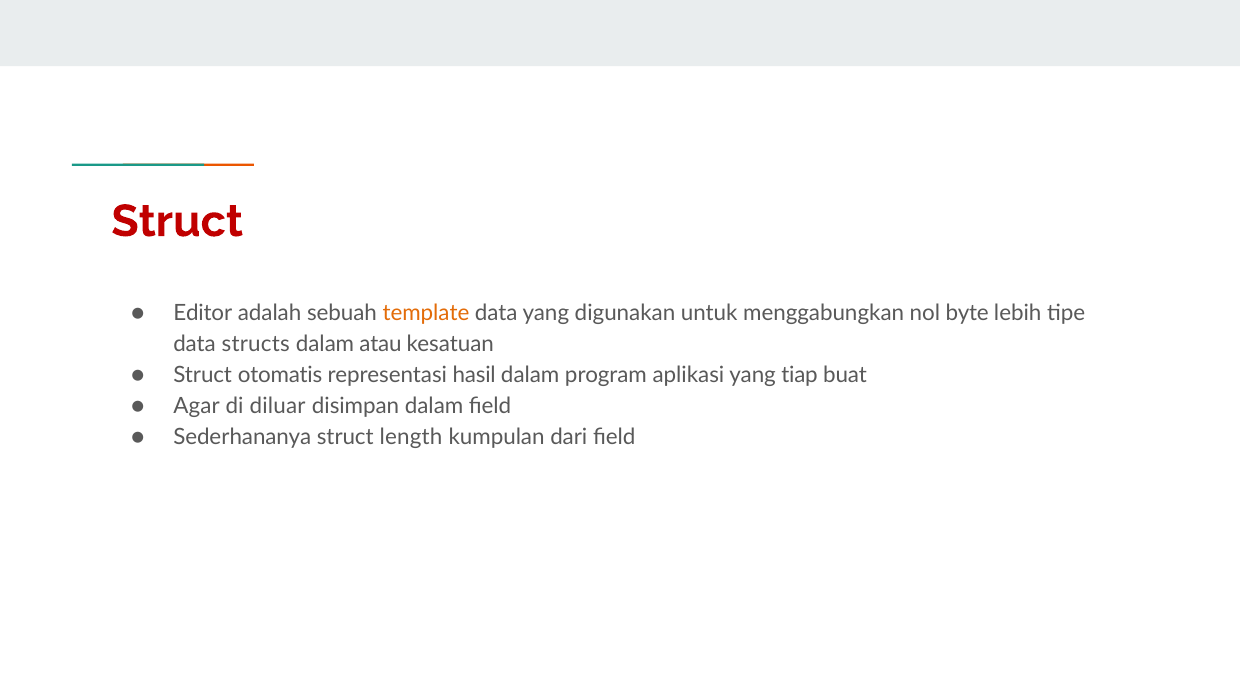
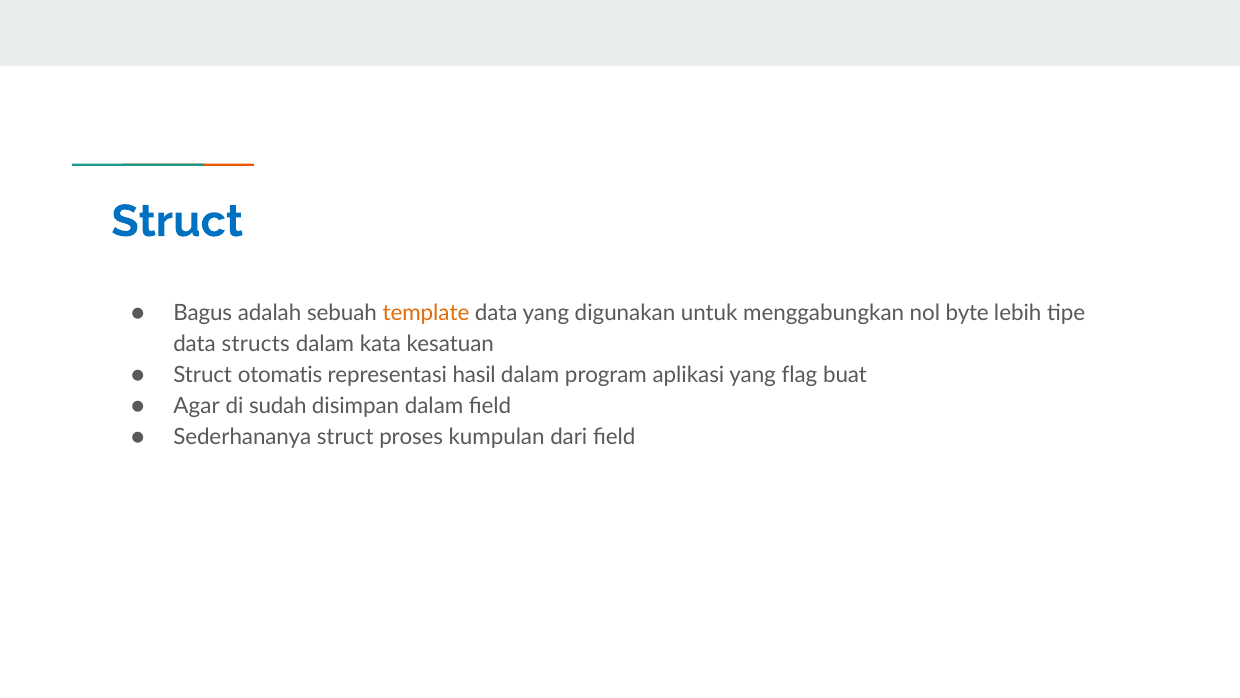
Struct at (177, 221) colour: red -> blue
Editor: Editor -> Bagus
atau: atau -> kata
tiap: tiap -> flag
diluar: diluar -> sudah
length: length -> proses
